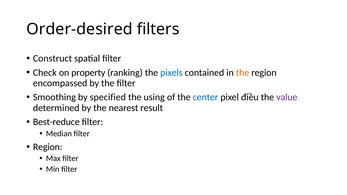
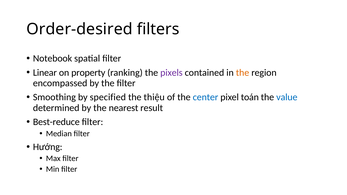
Construct: Construct -> Notebook
Check: Check -> Linear
pixels colour: blue -> purple
using: using -> thiệu
điều: điều -> toán
value colour: purple -> blue
Region at (48, 147): Region -> Hướng
